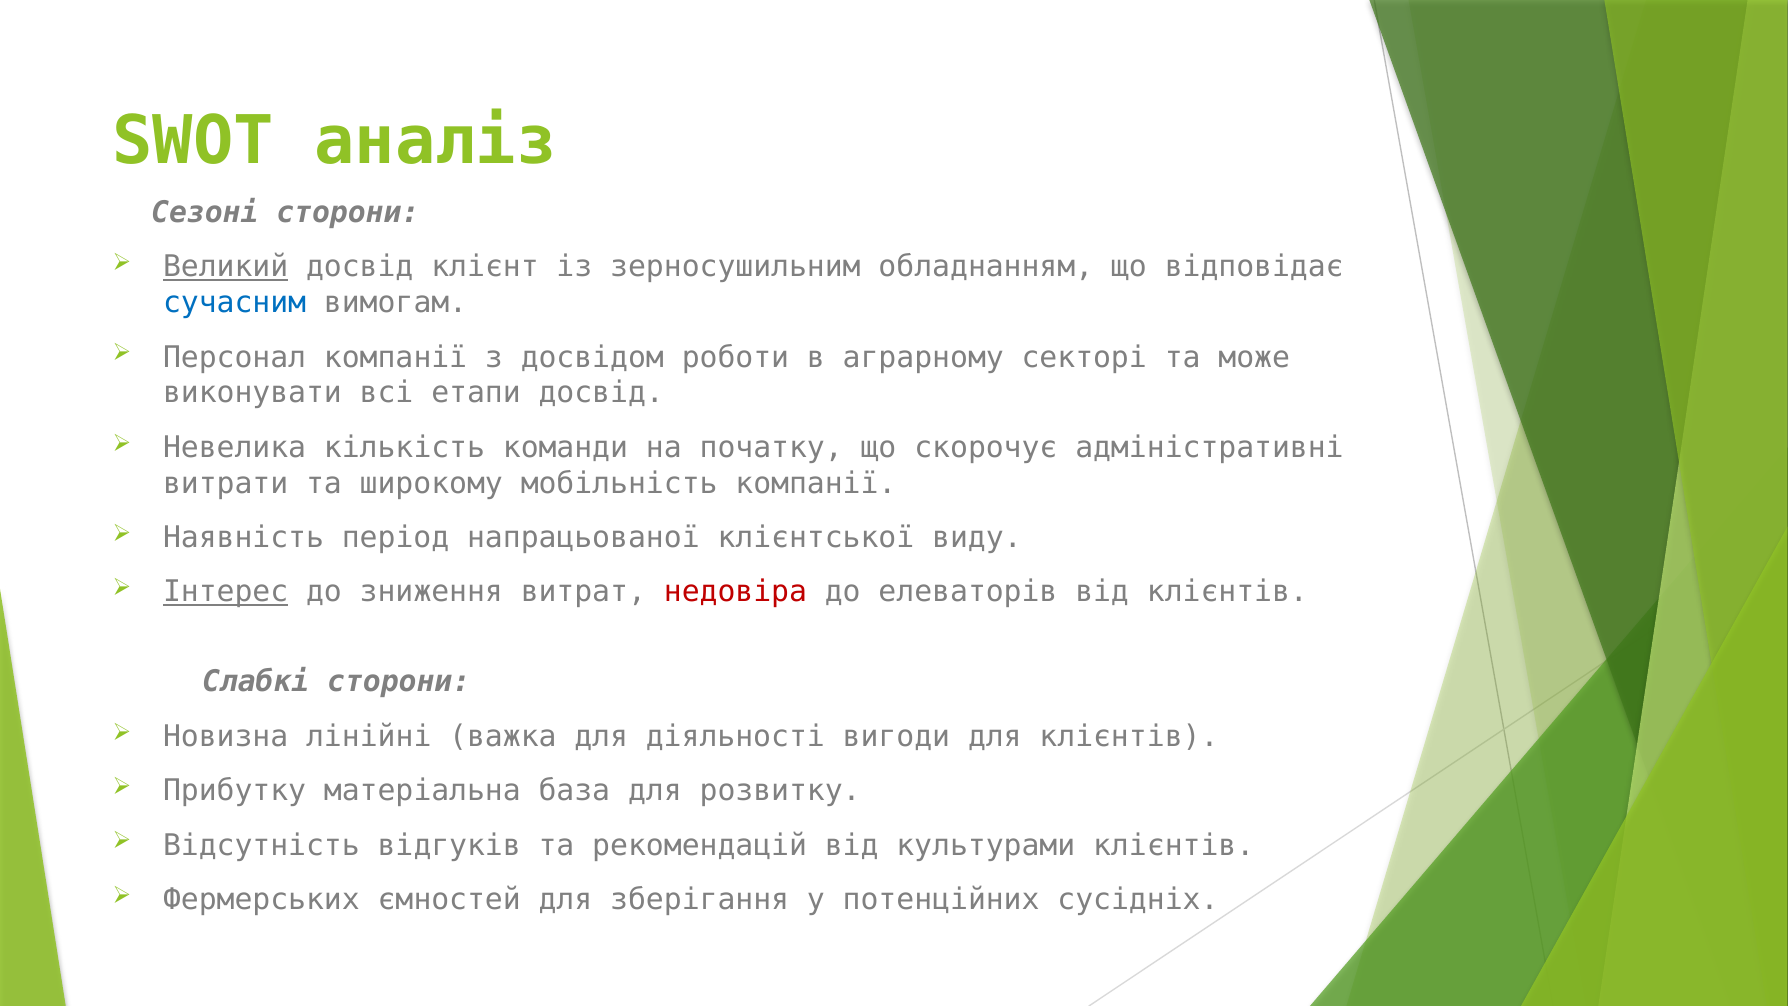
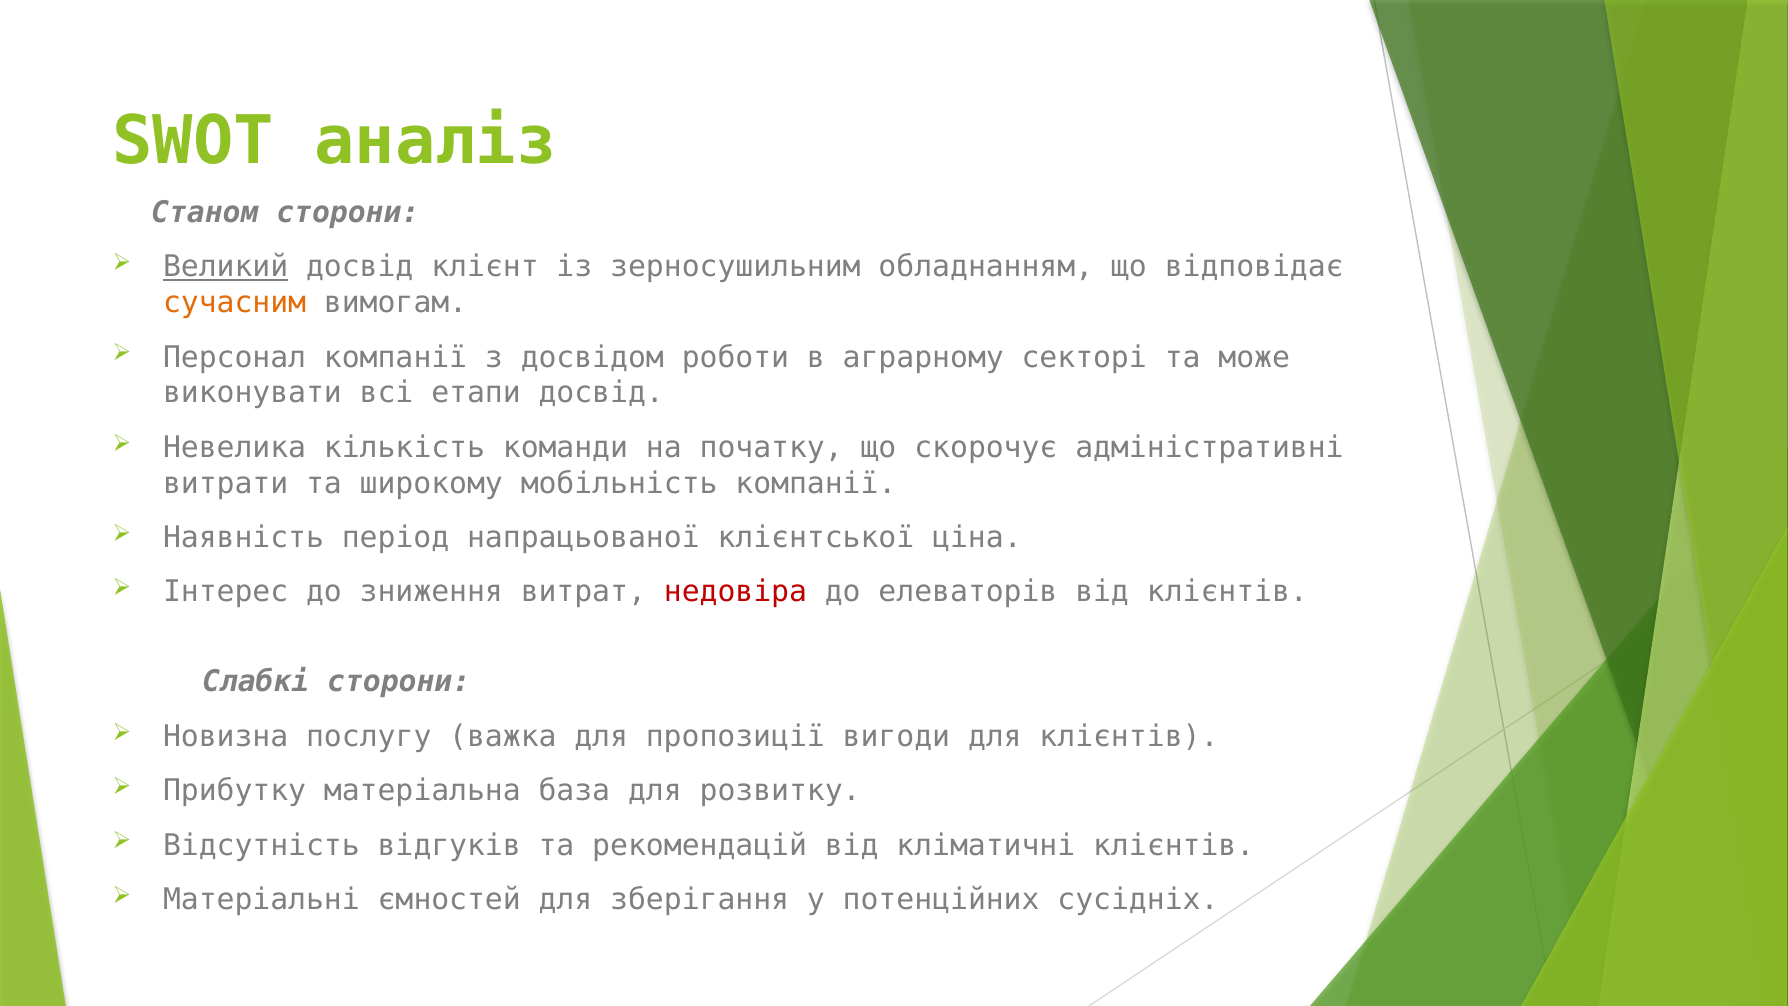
Сезоні: Сезоні -> Станом
сучасним colour: blue -> orange
виду: виду -> ціна
Інтерес underline: present -> none
лінійні: лінійні -> послугу
діяльності: діяльності -> пропозиції
культурами: культурами -> кліматичні
Фермерських: Фермерських -> Матеріальні
